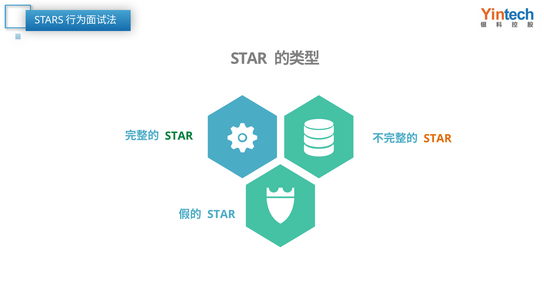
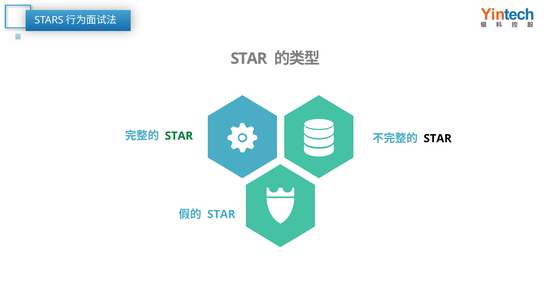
STAR at (438, 138) colour: orange -> black
